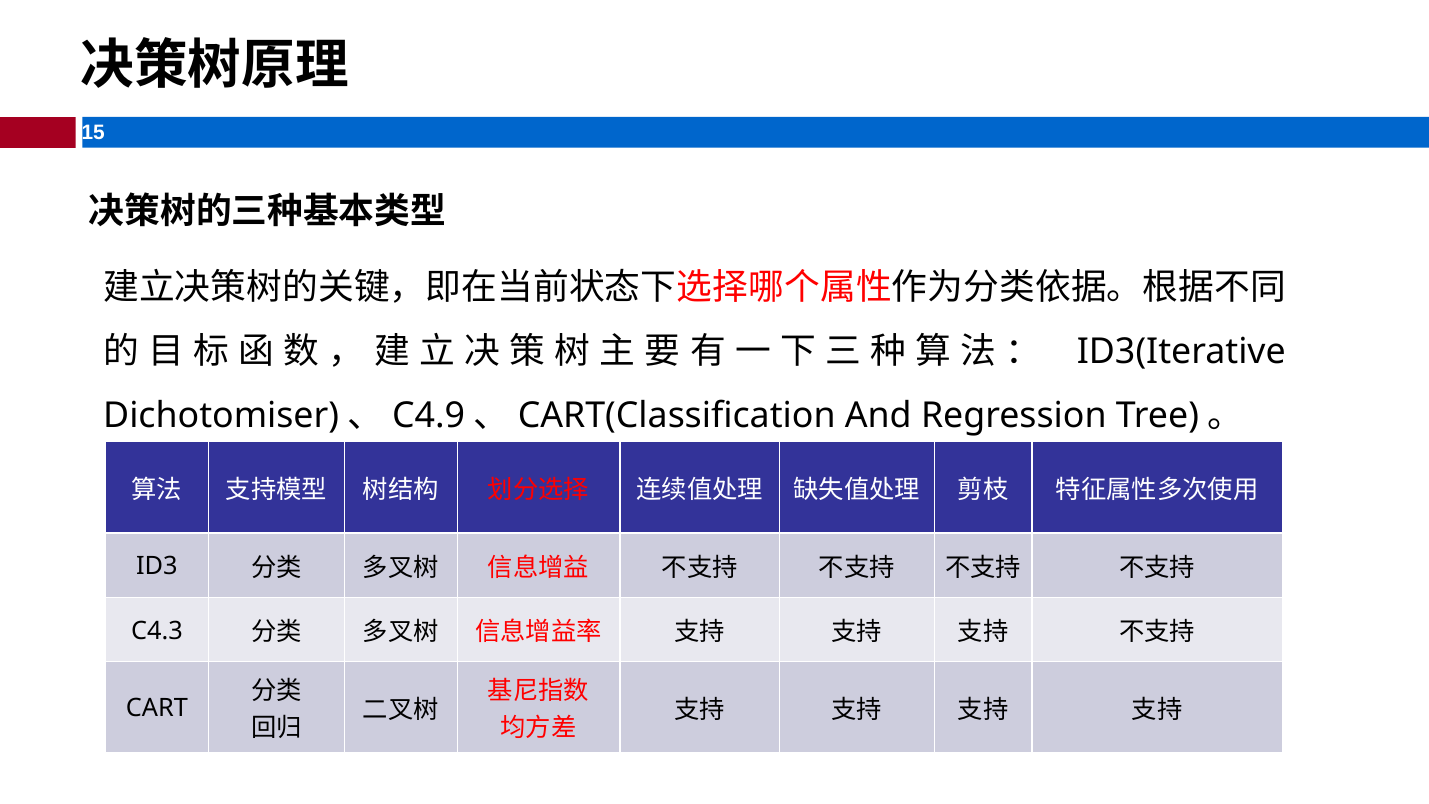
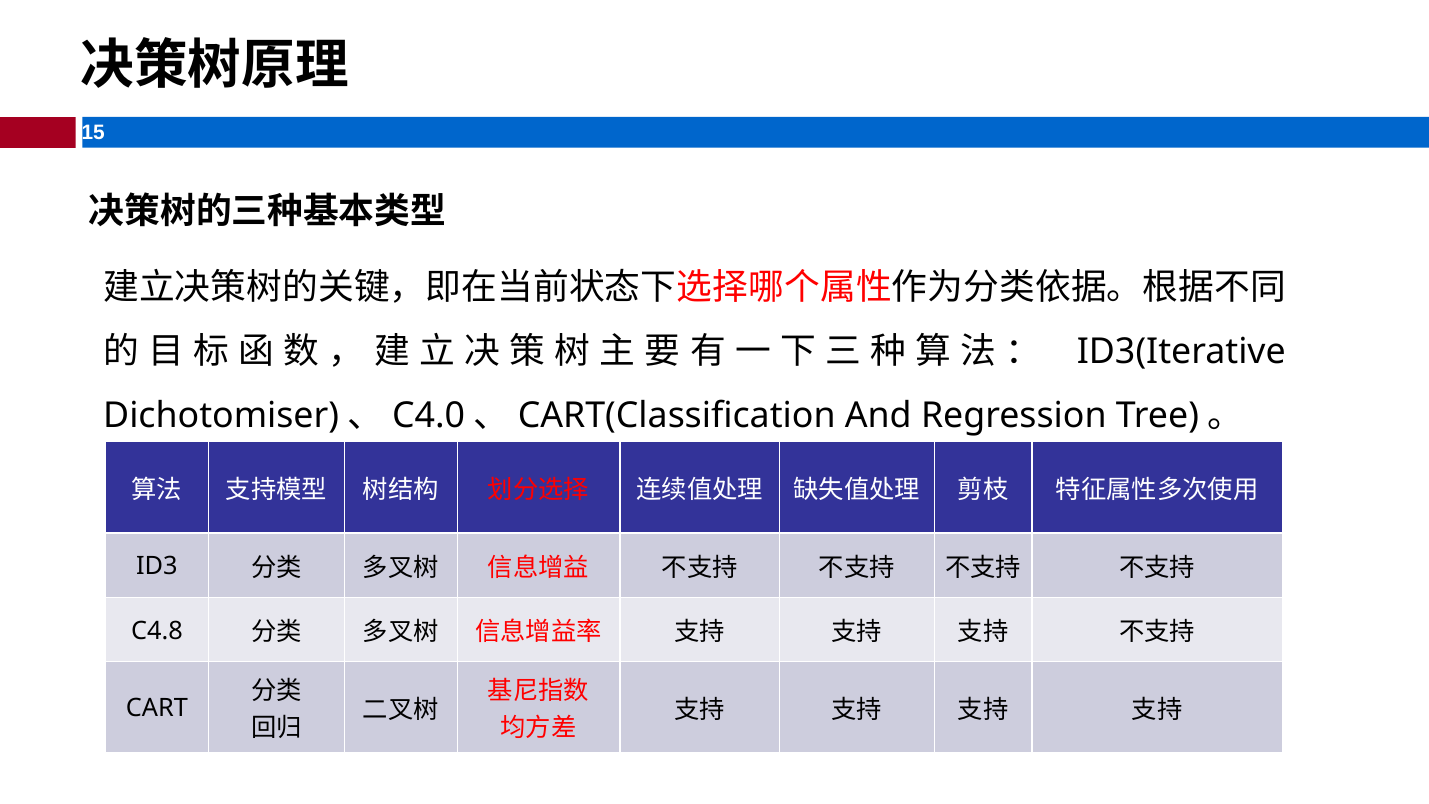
C4.9: C4.9 -> C4.0
C4.3: C4.3 -> C4.8
